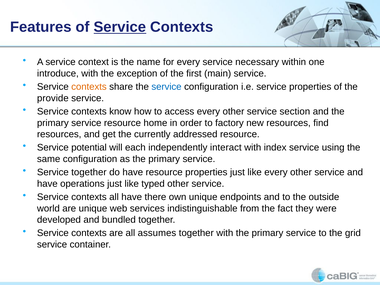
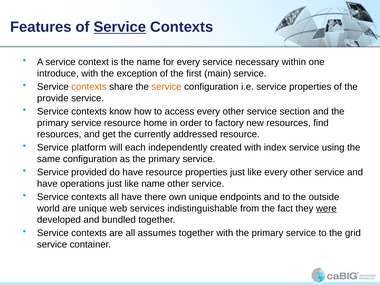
service at (166, 87) colour: blue -> orange
potential: potential -> platform
interact: interact -> created
Service together: together -> provided
like typed: typed -> name
were underline: none -> present
